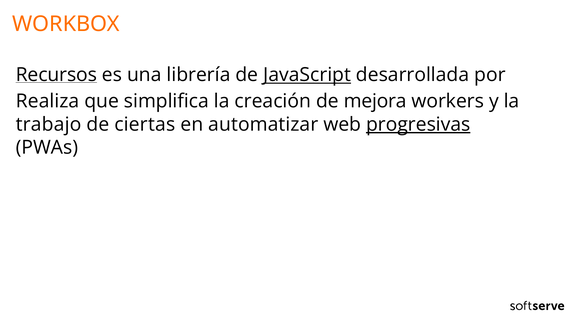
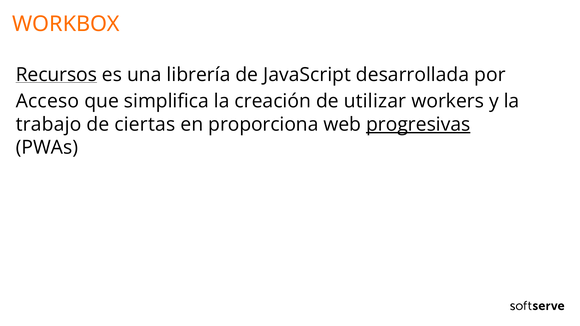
JavaScript underline: present -> none
Realiza: Realiza -> Acceso
mejora: mejora -> utilizar
automatizar: automatizar -> proporciona
